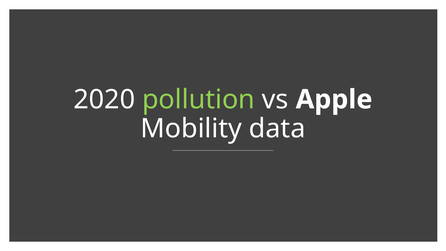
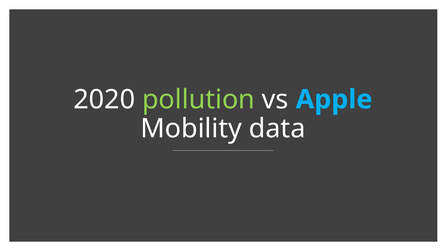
Apple colour: white -> light blue
